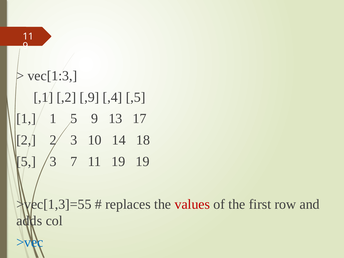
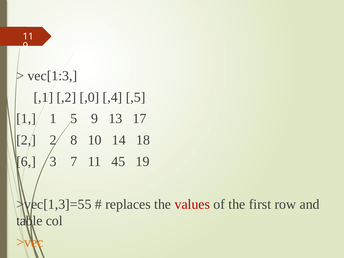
,9: ,9 -> ,0
2 3: 3 -> 8
5 at (26, 161): 5 -> 6
11 19: 19 -> 45
adds: adds -> table
>vec colour: blue -> orange
